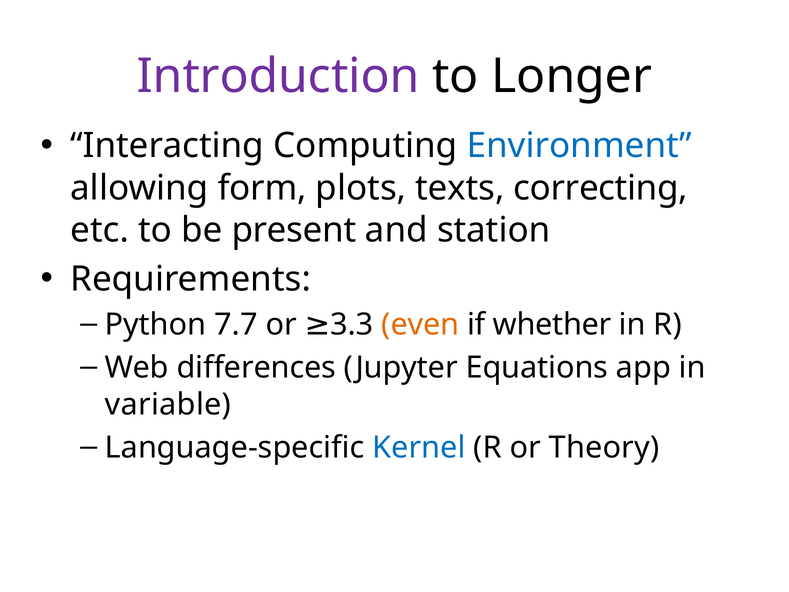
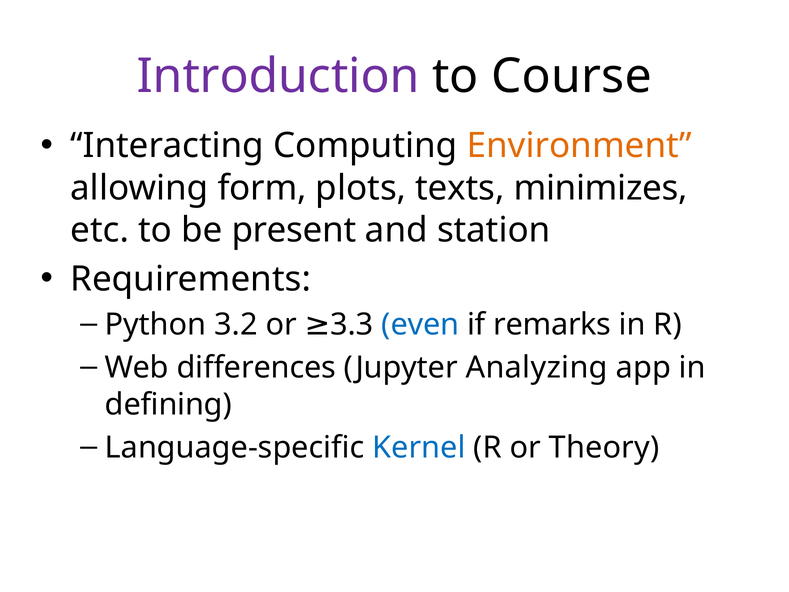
Longer: Longer -> Course
Environment colour: blue -> orange
correcting: correcting -> minimizes
7.7: 7.7 -> 3.2
even colour: orange -> blue
whether: whether -> remarks
Equations: Equations -> Analyzing
variable: variable -> defining
